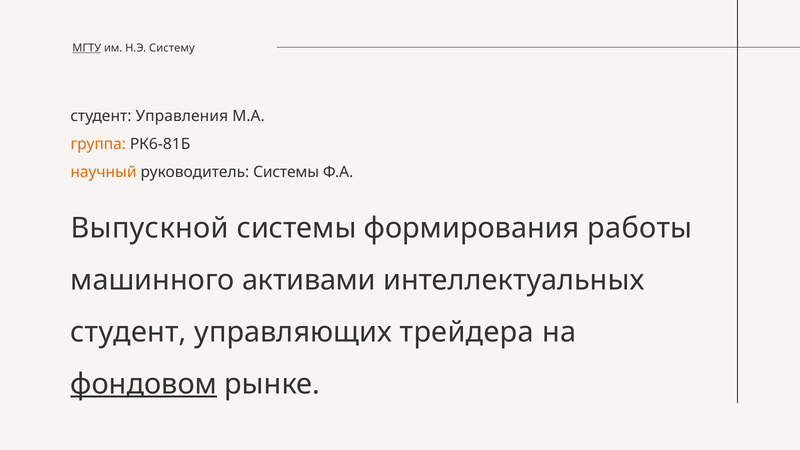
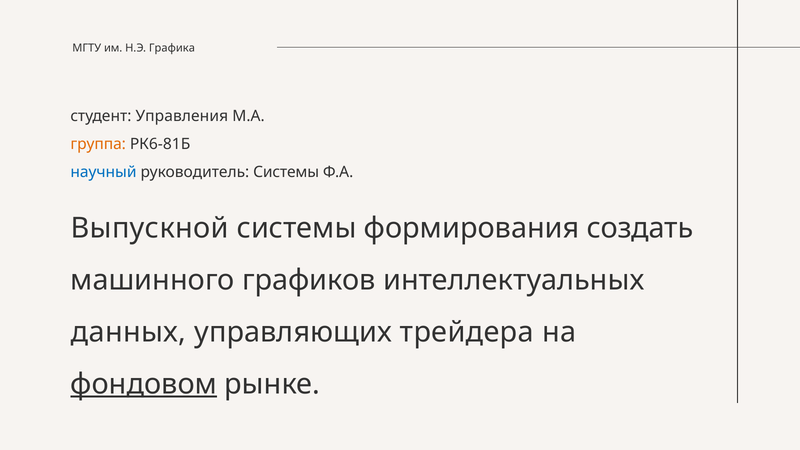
МГТУ underline: present -> none
Систему: Систему -> Графика
научный colour: orange -> blue
работы: работы -> создать
активами: активами -> графиков
студент at (129, 332): студент -> данных
